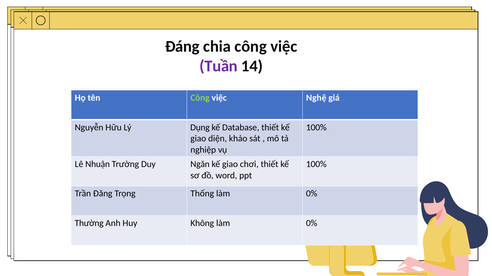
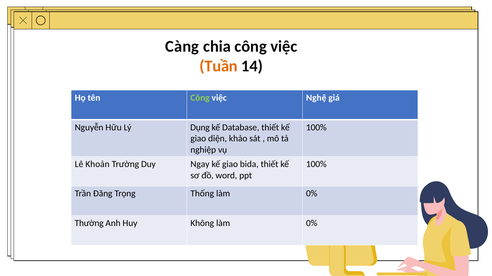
Đáng: Đáng -> Càng
Tuần colour: purple -> orange
Nhuận: Nhuận -> Khoản
Ngăn: Ngăn -> Ngay
chơi: chơi -> bida
